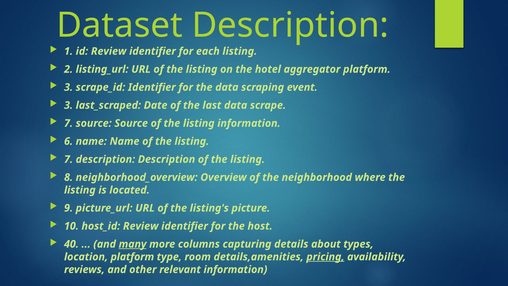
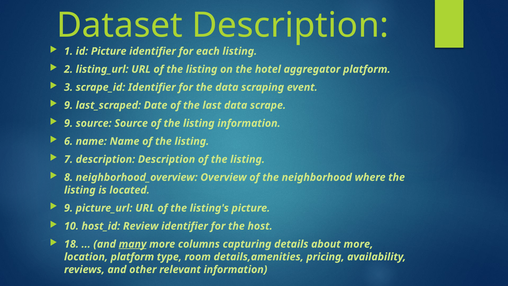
id Review: Review -> Picture
3 at (69, 105): 3 -> 9
7 at (69, 123): 7 -> 9
40: 40 -> 18
about types: types -> more
pricing underline: present -> none
